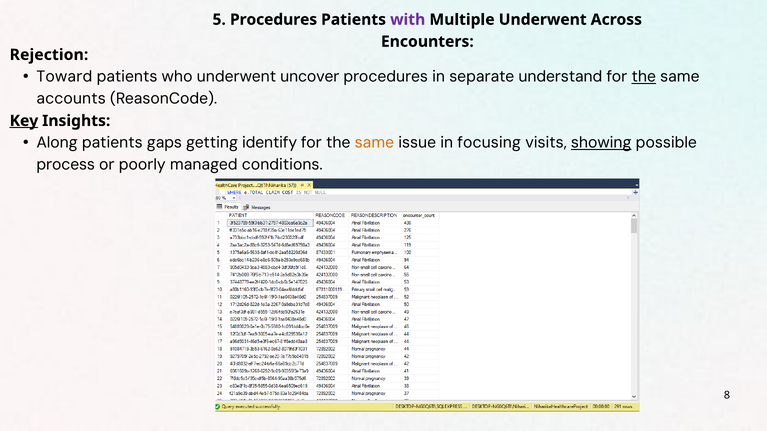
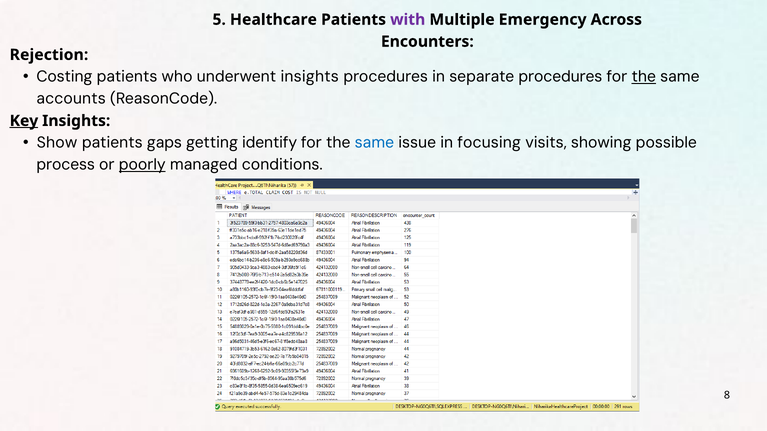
5 Procedures: Procedures -> Healthcare
Multiple Underwent: Underwent -> Emergency
Toward: Toward -> Costing
underwent uncover: uncover -> insights
separate understand: understand -> procedures
Along: Along -> Show
same at (374, 143) colour: orange -> blue
showing underline: present -> none
poorly underline: none -> present
